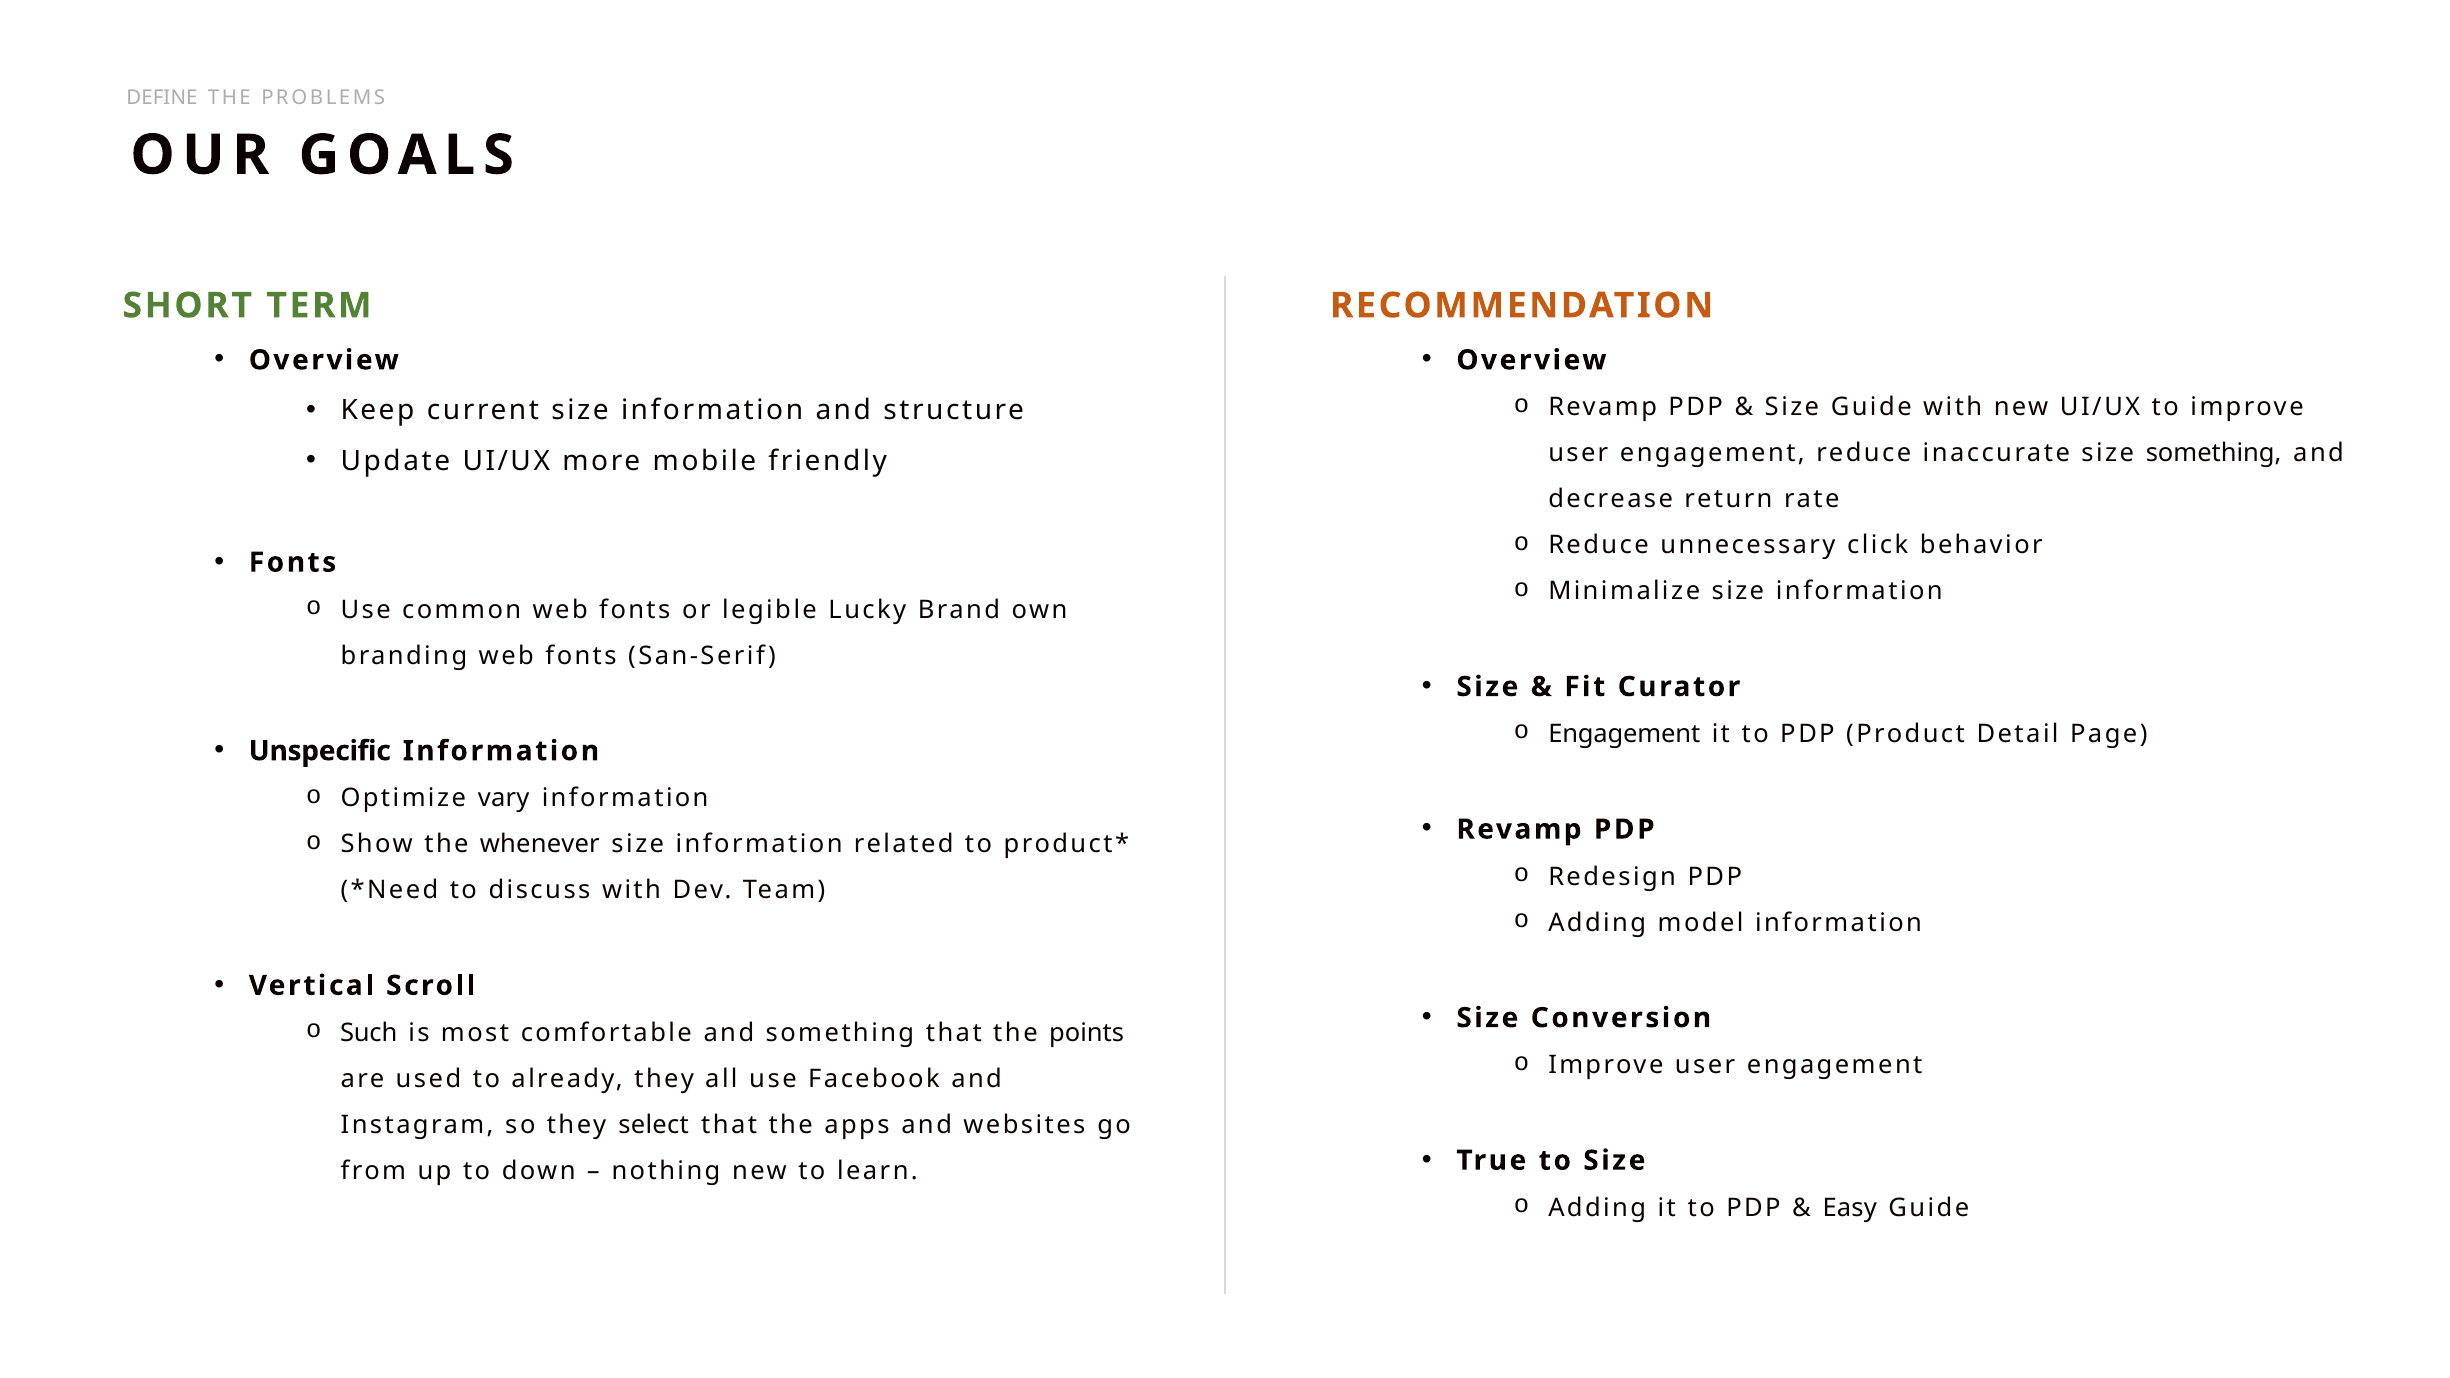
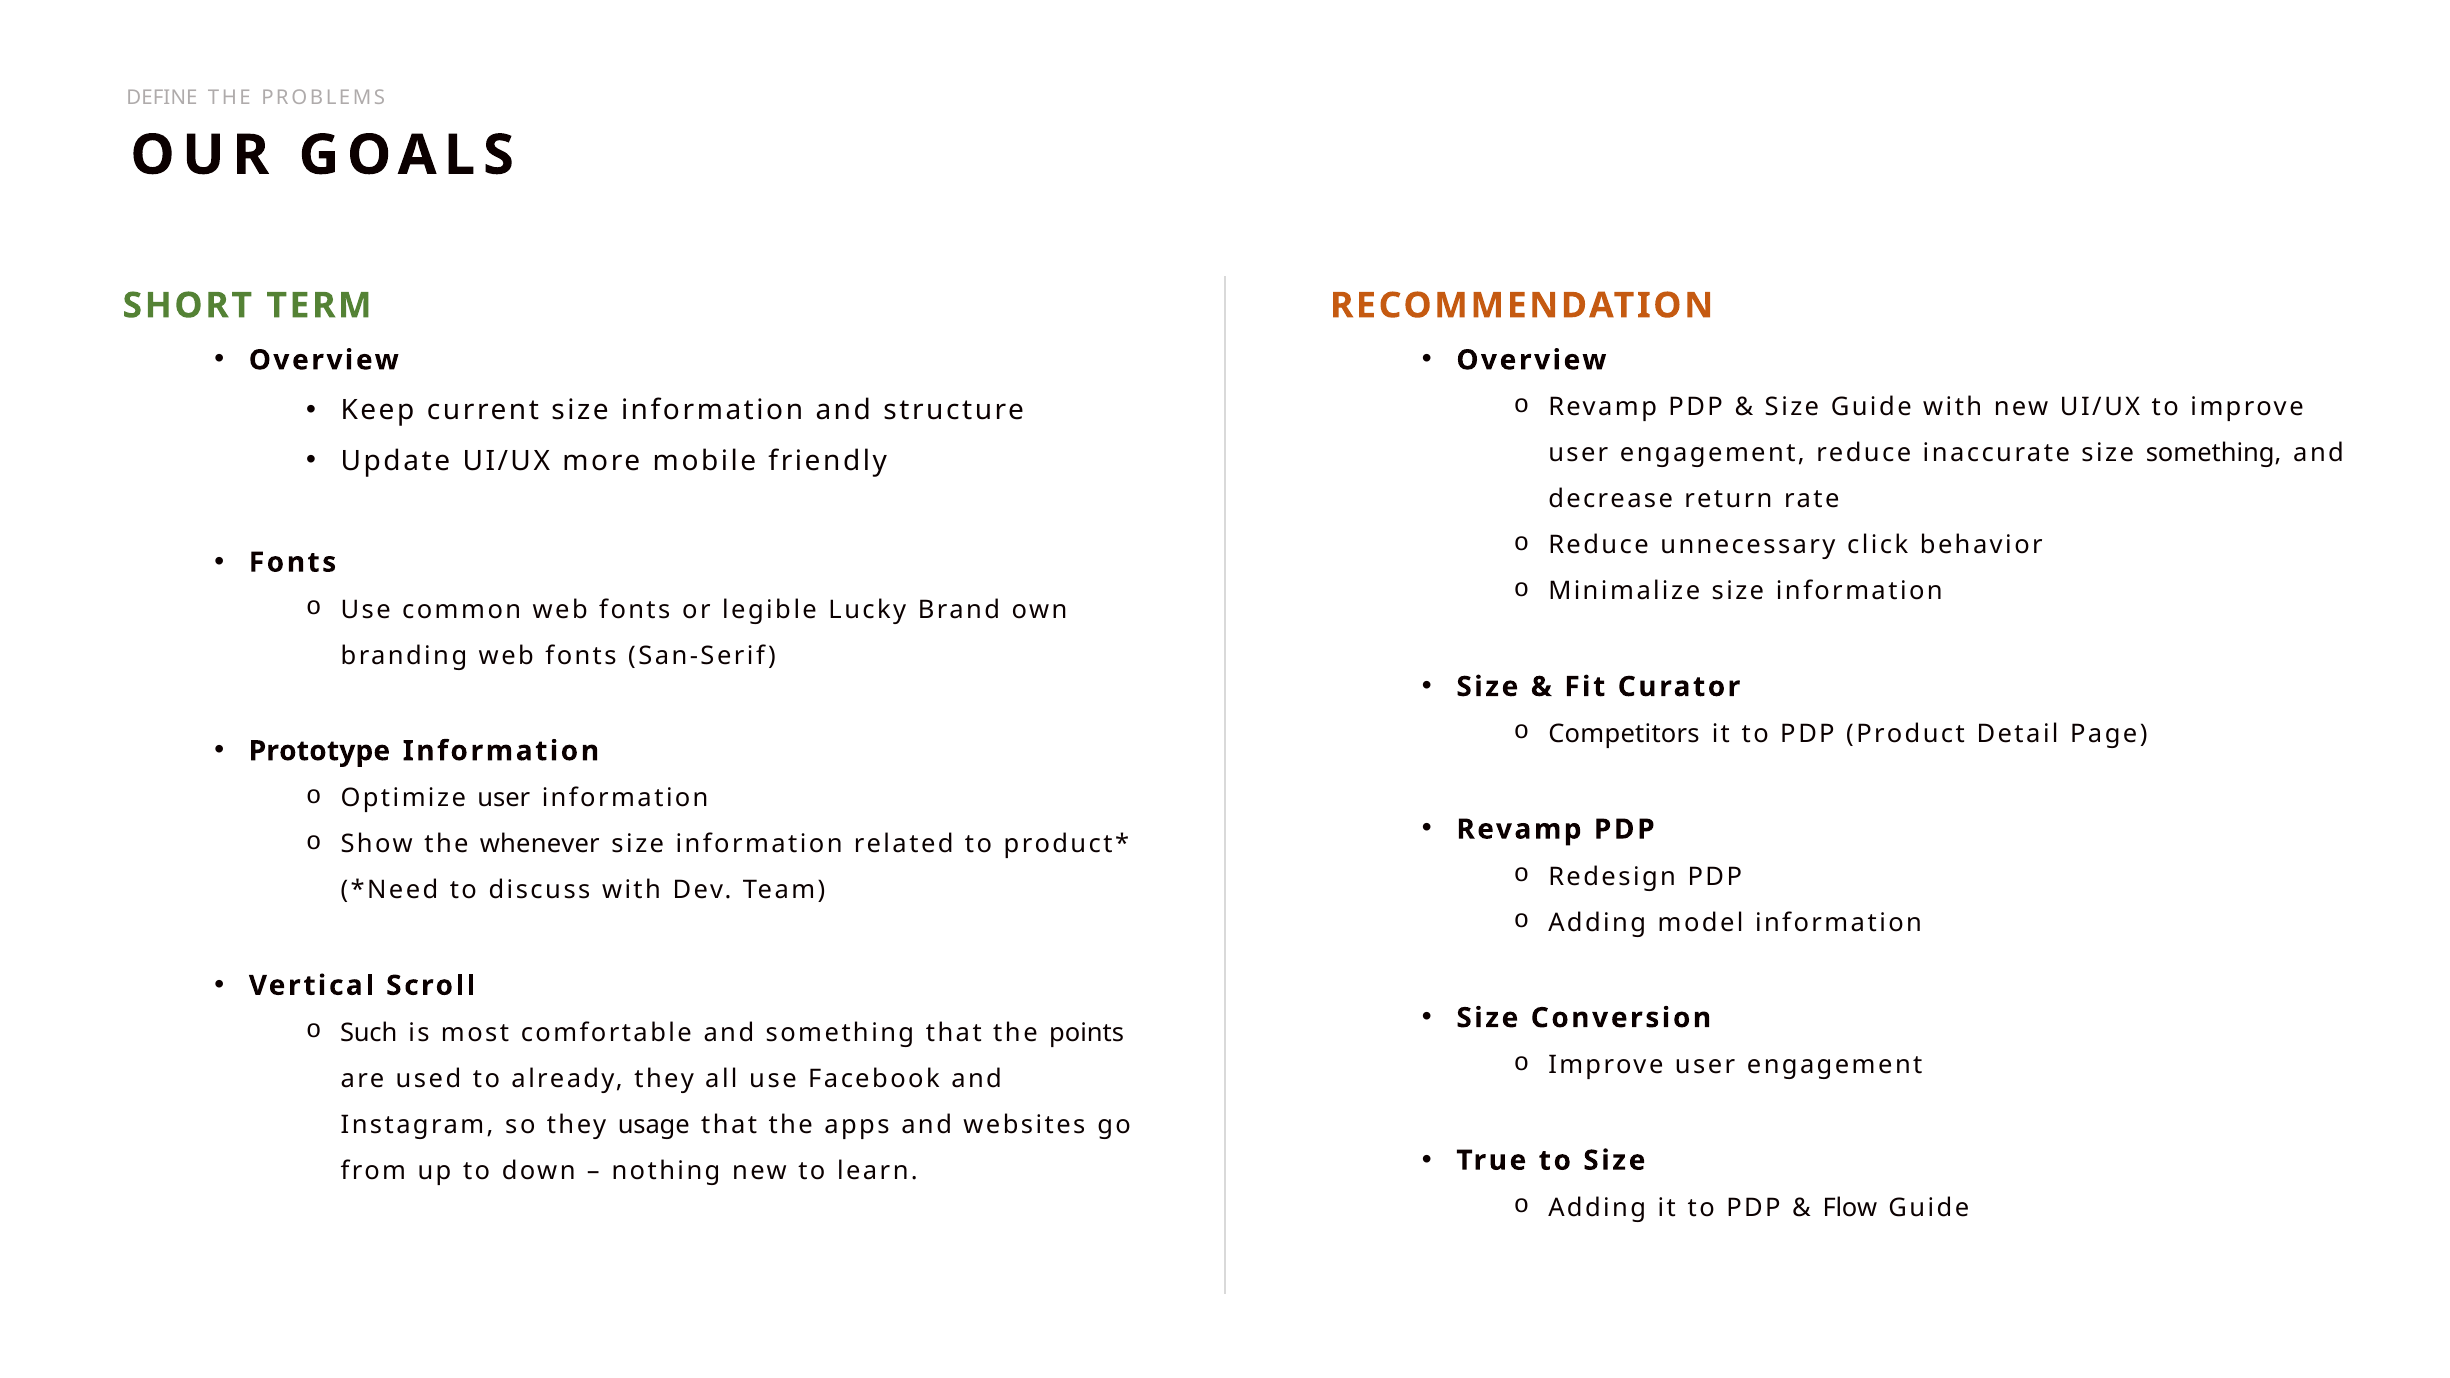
Engagement at (1624, 734): Engagement -> Competitors
Unspecific: Unspecific -> Prototype
Optimize vary: vary -> user
select: select -> usage
Easy: Easy -> Flow
